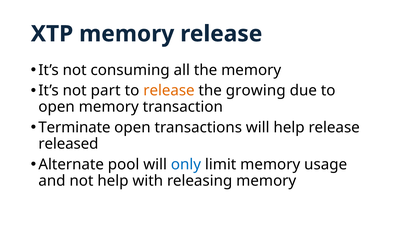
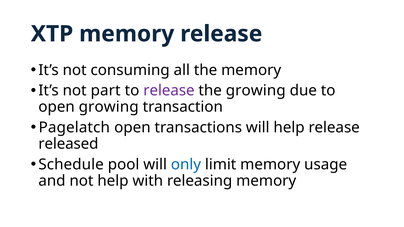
release at (169, 91) colour: orange -> purple
open memory: memory -> growing
Terminate: Terminate -> Pagelatch
Alternate: Alternate -> Schedule
